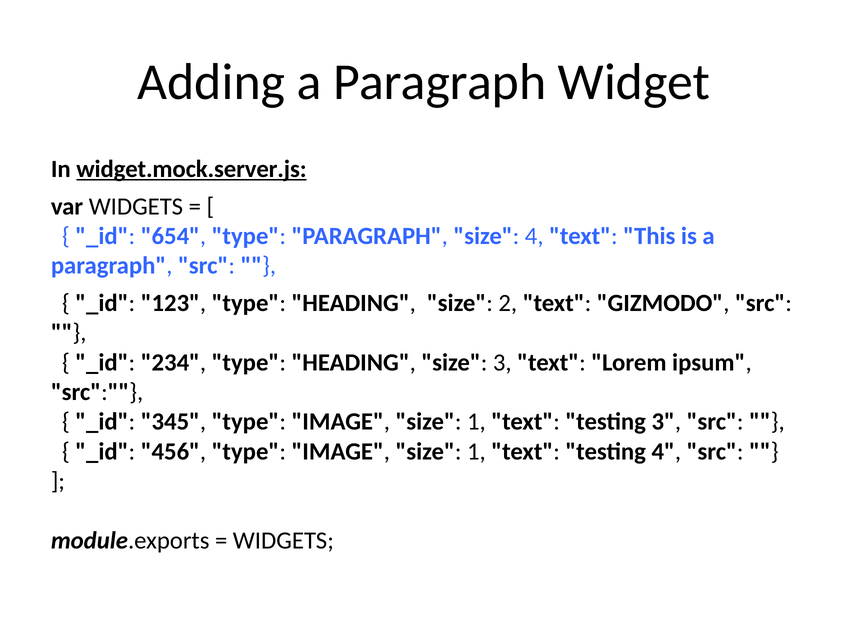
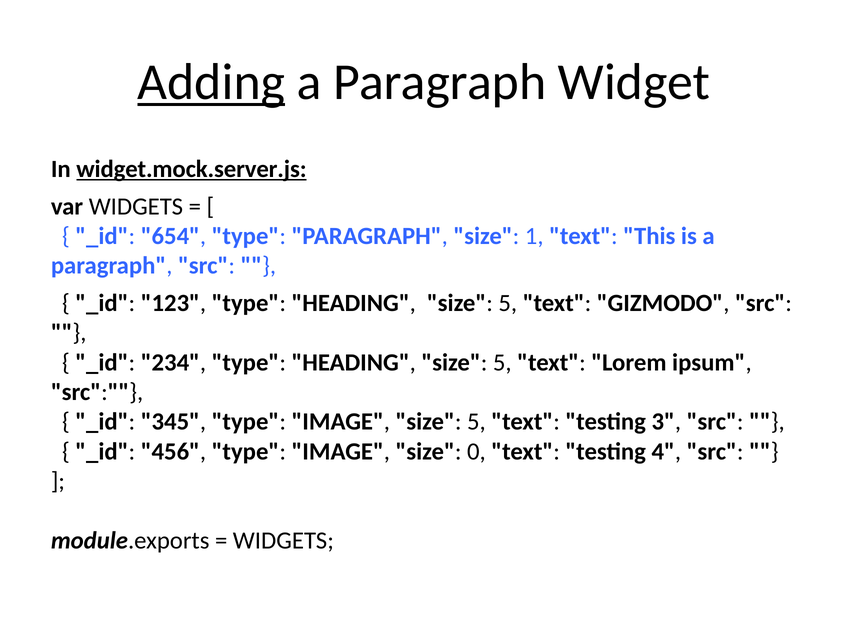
Adding underline: none -> present
size 4: 4 -> 1
2 at (508, 303): 2 -> 5
3 at (502, 362): 3 -> 5
1 at (476, 422): 1 -> 5
1 at (476, 451): 1 -> 0
